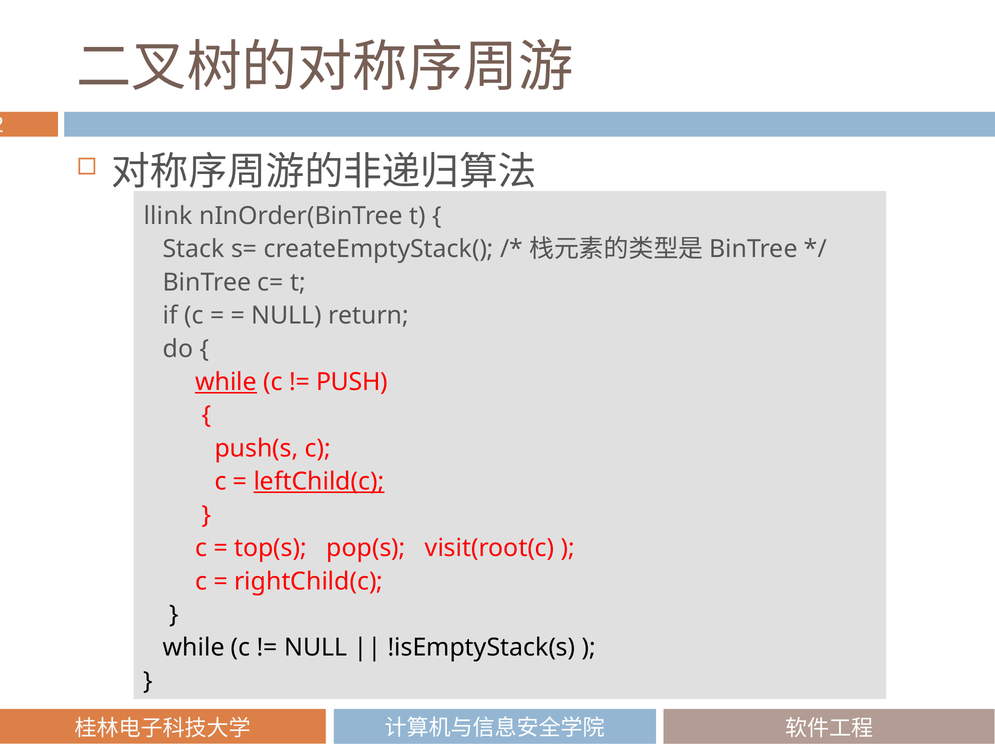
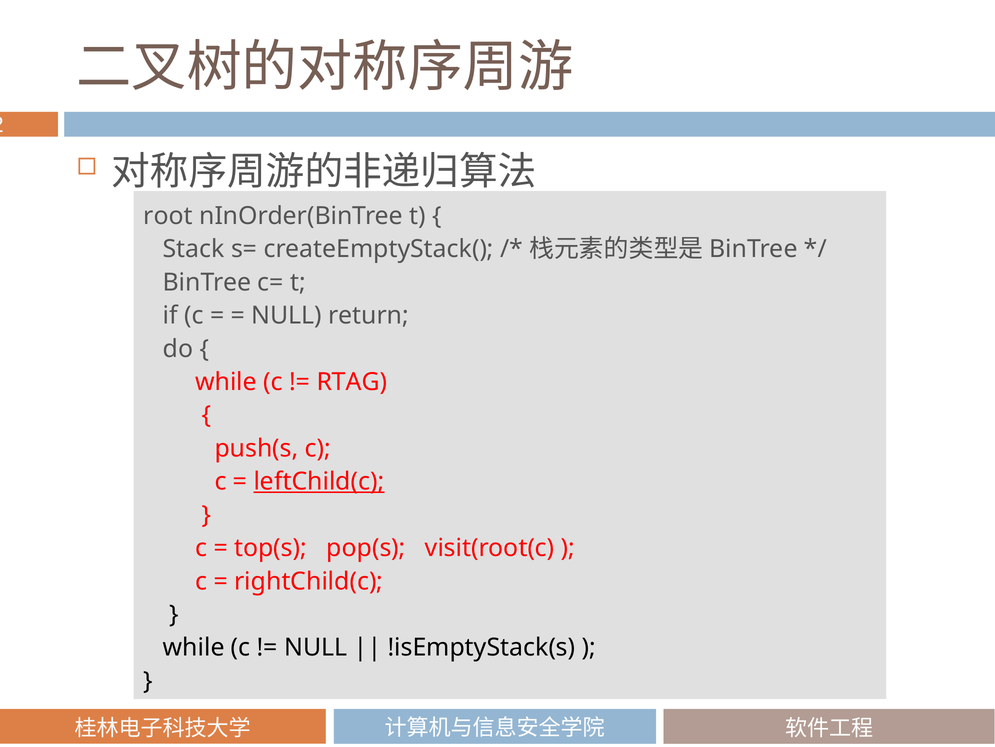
llink: llink -> root
while at (226, 382) underline: present -> none
PUSH: PUSH -> RTAG
